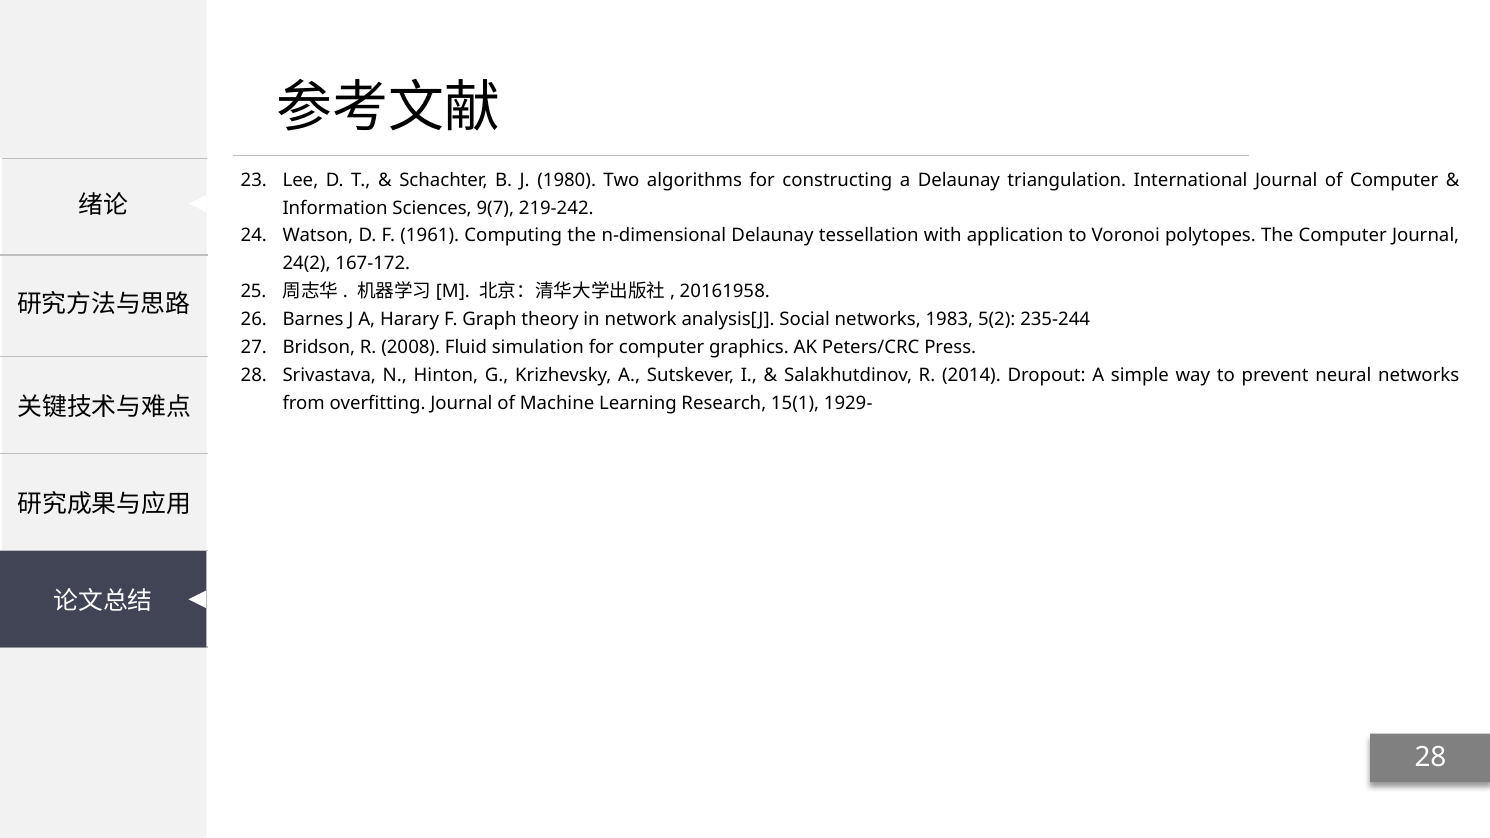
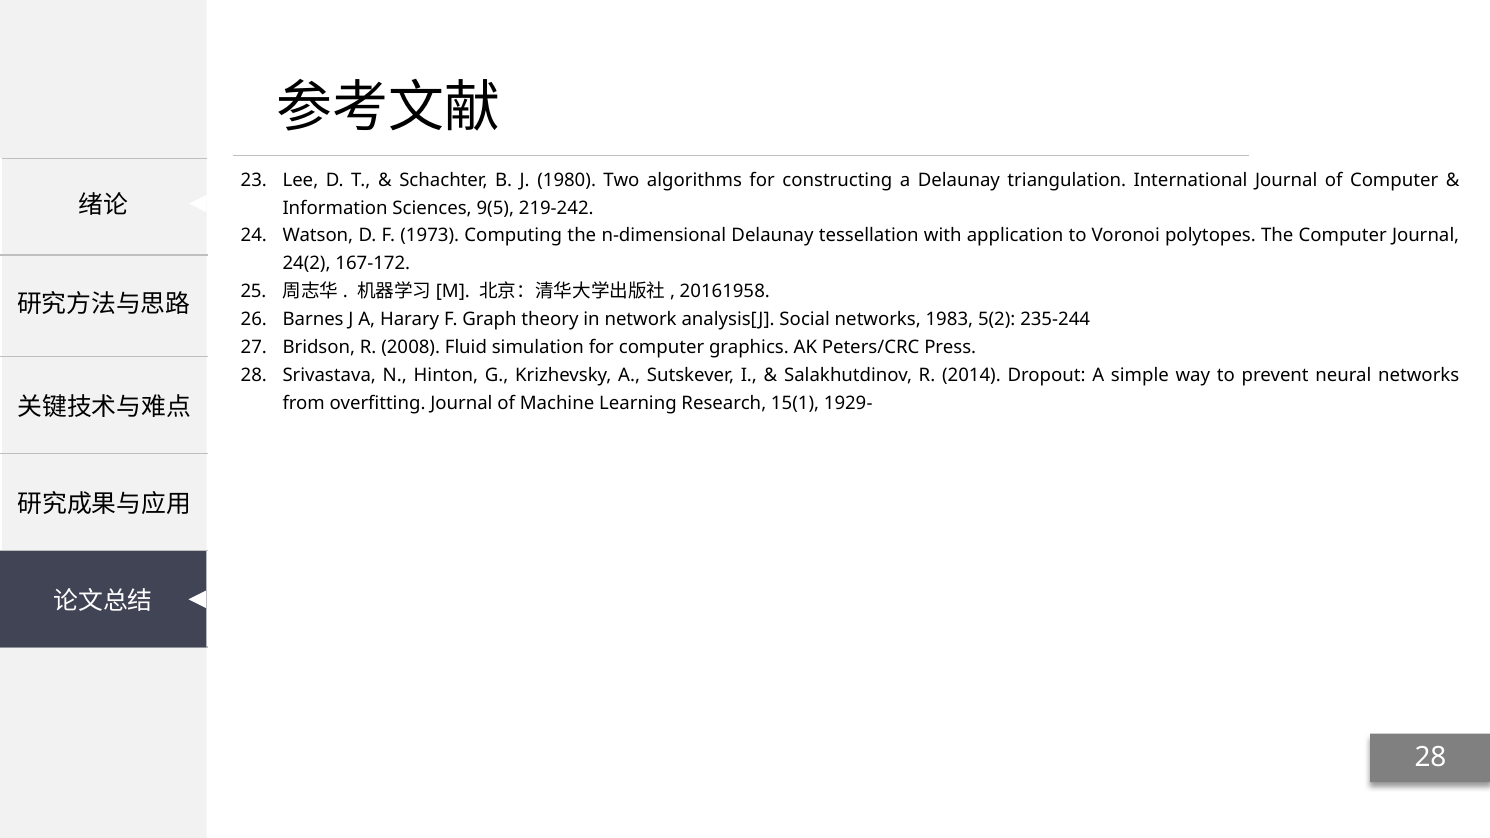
9(7: 9(7 -> 9(5
1961: 1961 -> 1973
